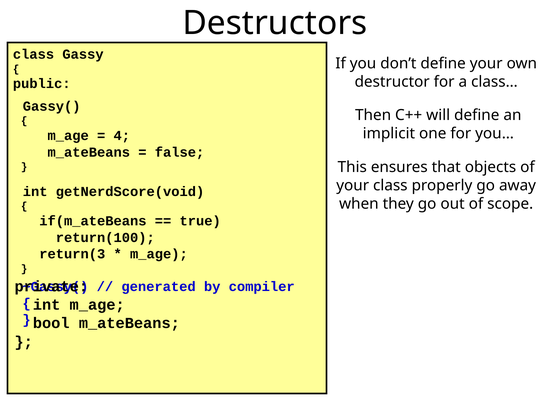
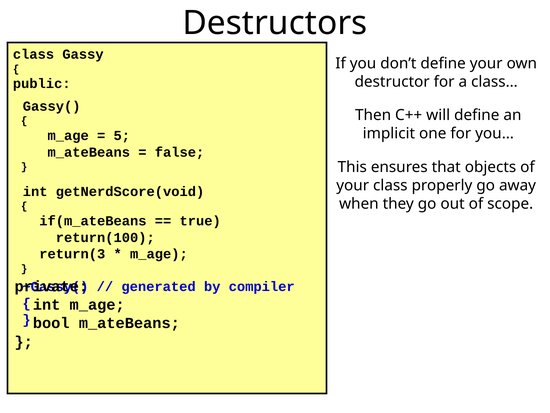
4: 4 -> 5
